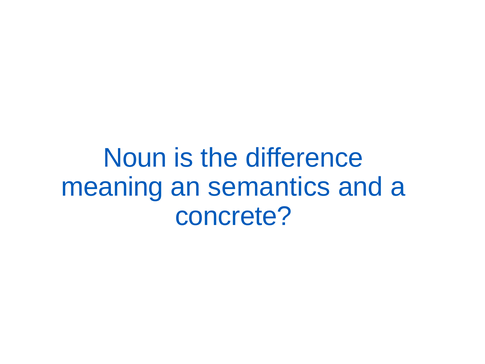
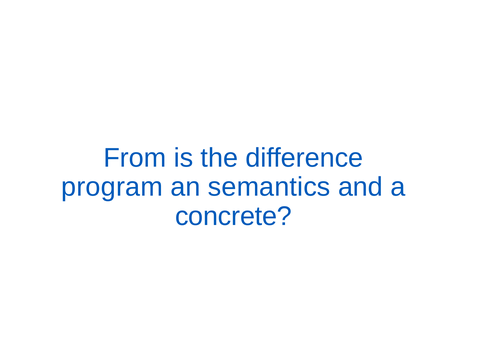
Noun: Noun -> From
meaning: meaning -> program
